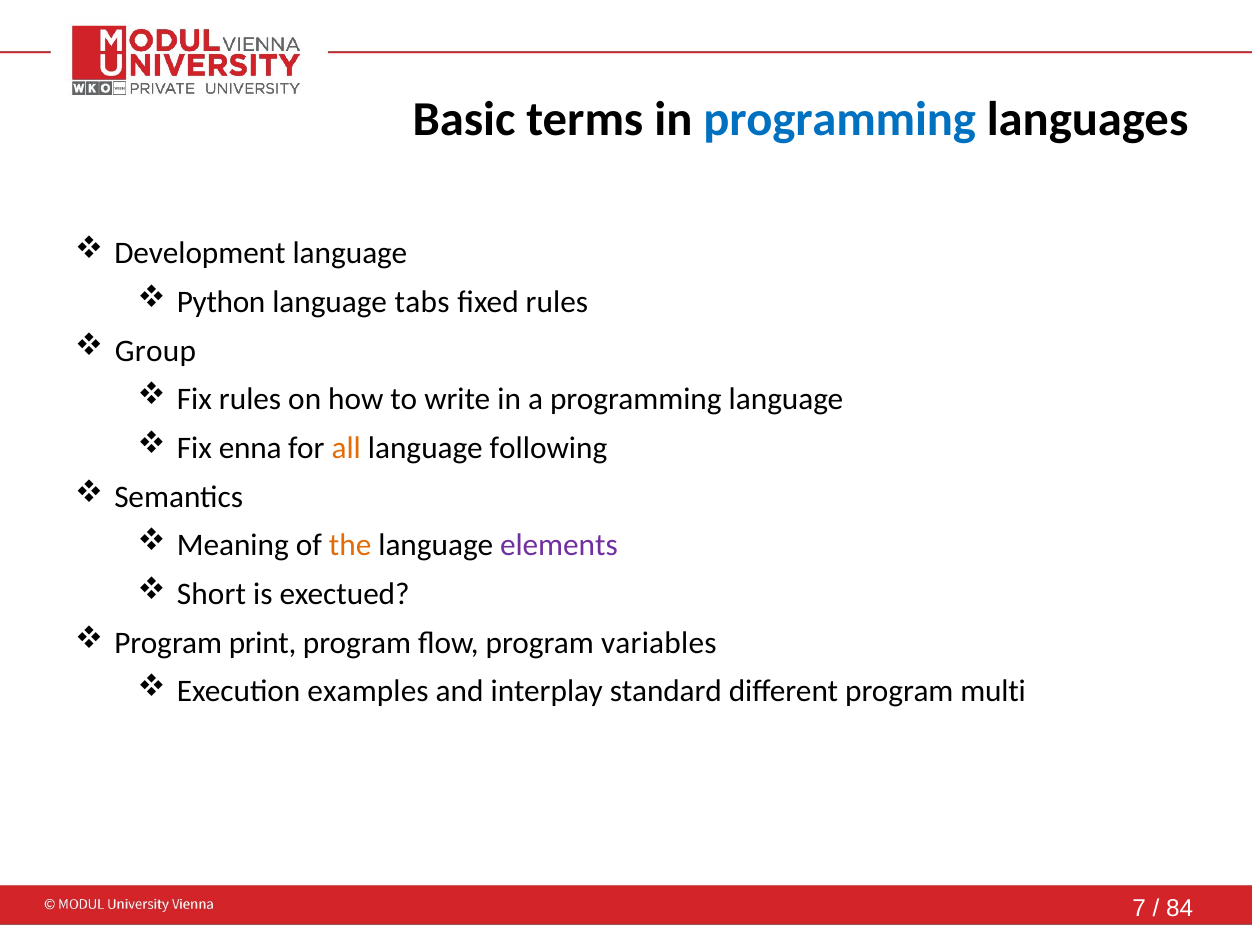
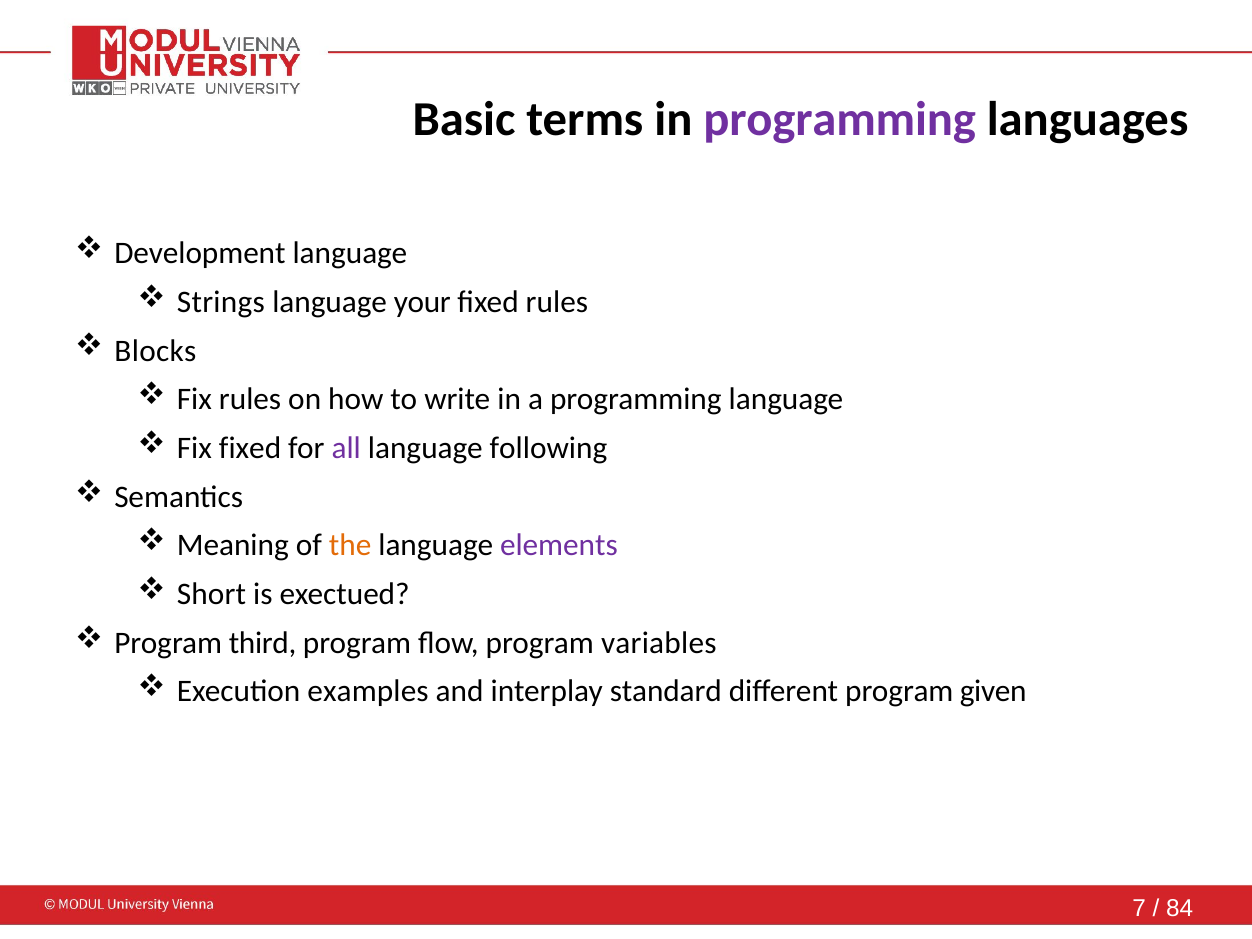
programming at (840, 119) colour: blue -> purple
Python: Python -> Strings
tabs: tabs -> your
Group: Group -> Blocks
Fix enna: enna -> fixed
all colour: orange -> purple
print: print -> third
multi: multi -> given
